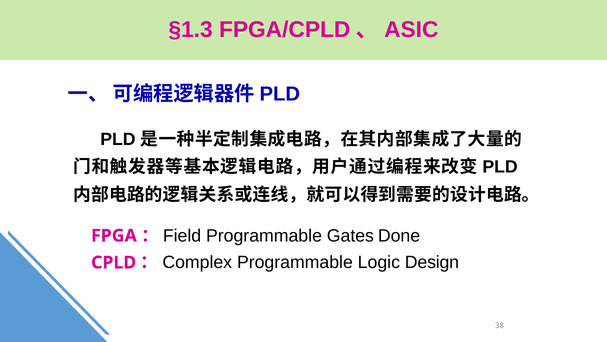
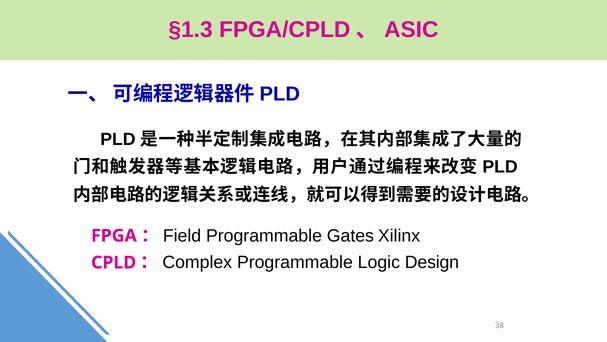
Done: Done -> Xilinx
